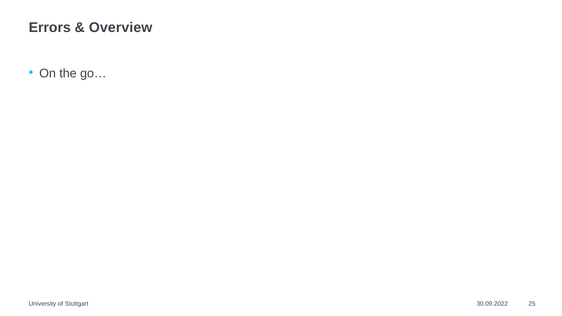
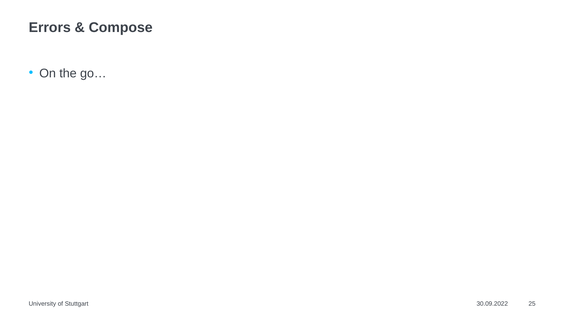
Overview: Overview -> Compose
